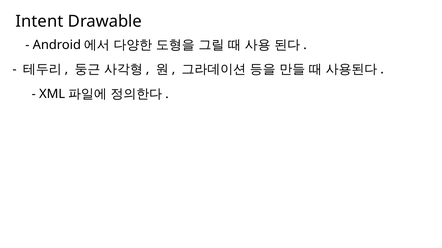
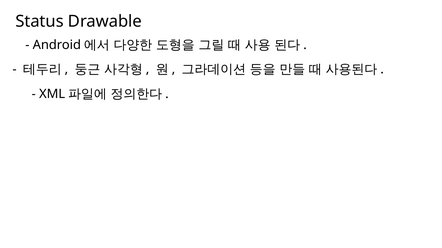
Intent: Intent -> Status
